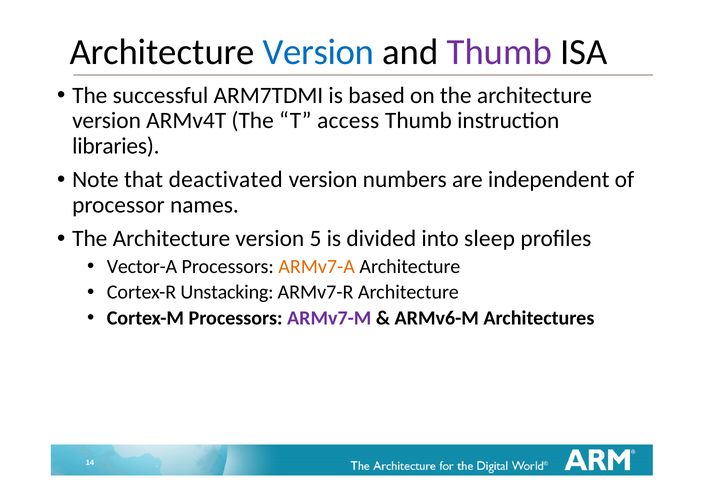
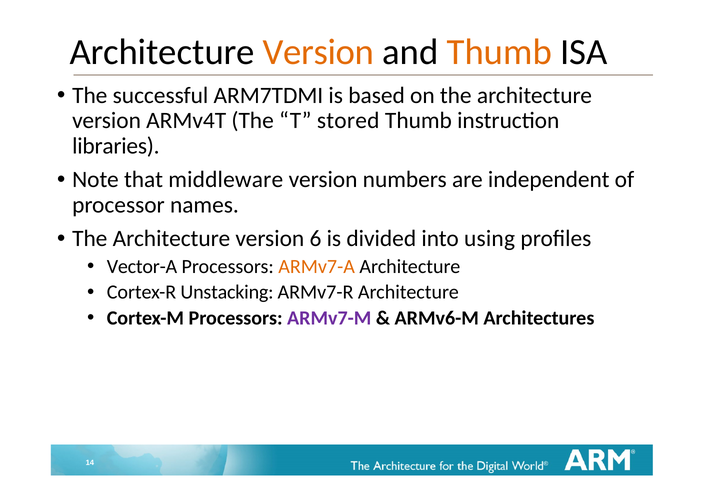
Version at (319, 52) colour: blue -> orange
Thumb at (499, 52) colour: purple -> orange
access: access -> stored
deactivated: deactivated -> middleware
5: 5 -> 6
sleep: sleep -> using
